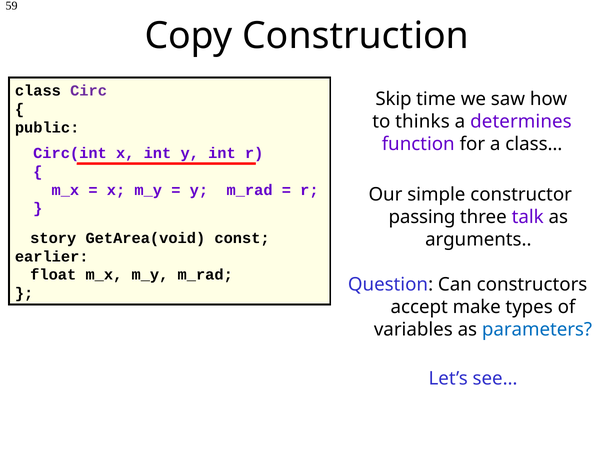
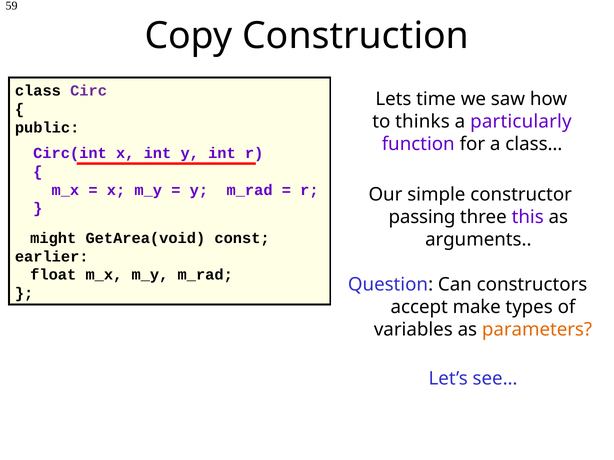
Skip: Skip -> Lets
determines: determines -> particularly
talk: talk -> this
story: story -> might
parameters colour: blue -> orange
